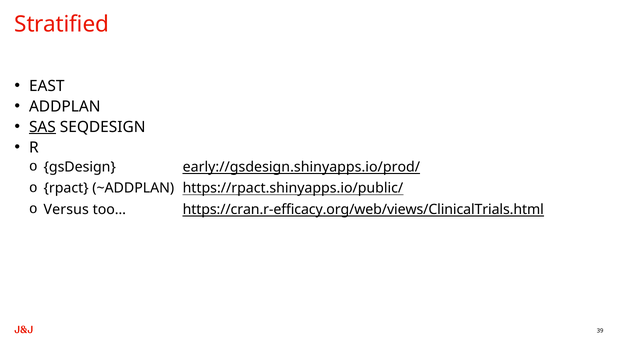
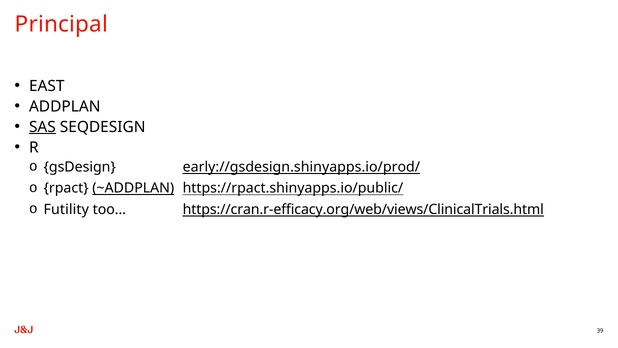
Stratified: Stratified -> Principal
~ADDPLAN underline: none -> present
Versus: Versus -> Futility
